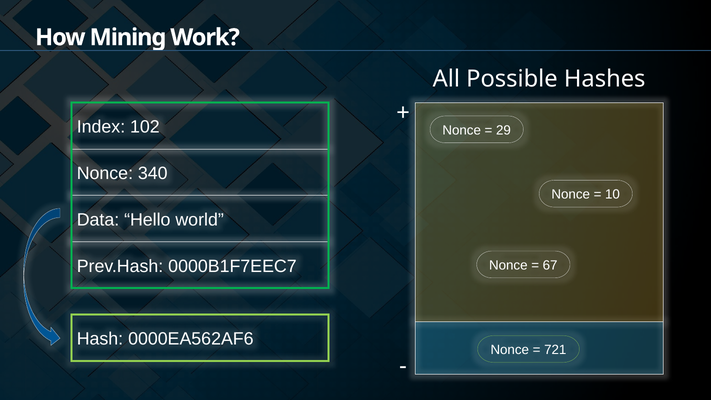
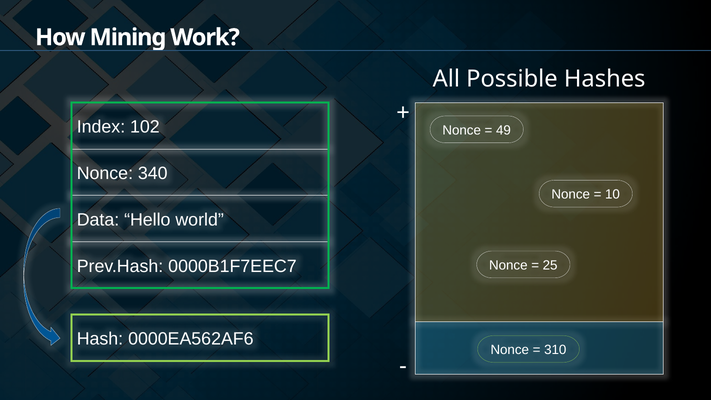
29: 29 -> 49
67: 67 -> 25
721: 721 -> 310
